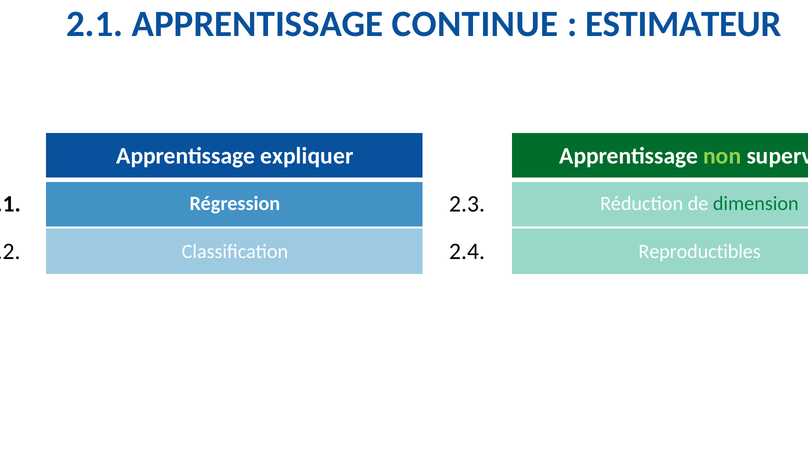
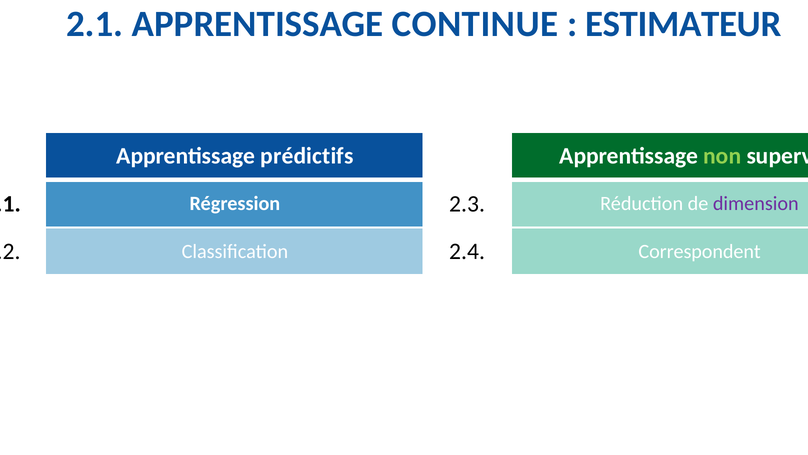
expliquer: expliquer -> prédictifs
dimension colour: green -> purple
Reproductibles: Reproductibles -> Correspondent
